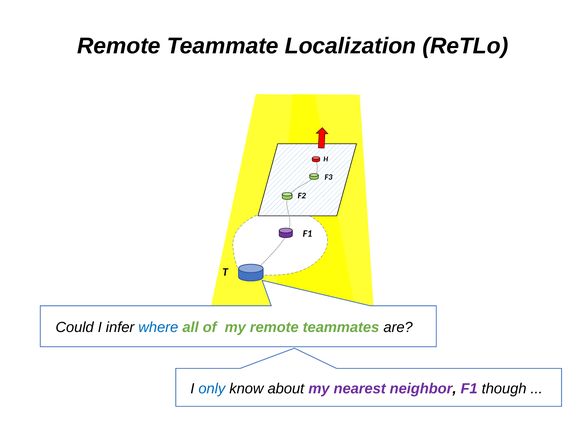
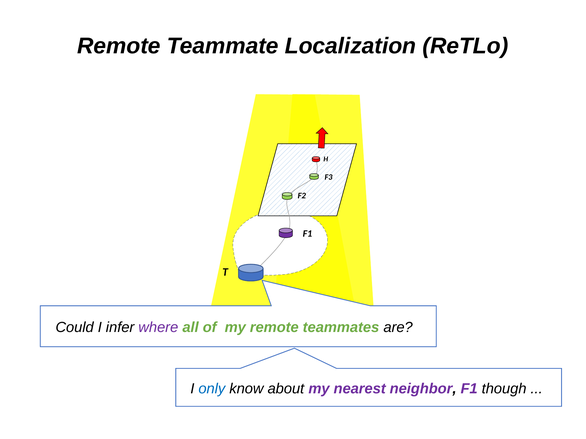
where colour: blue -> purple
